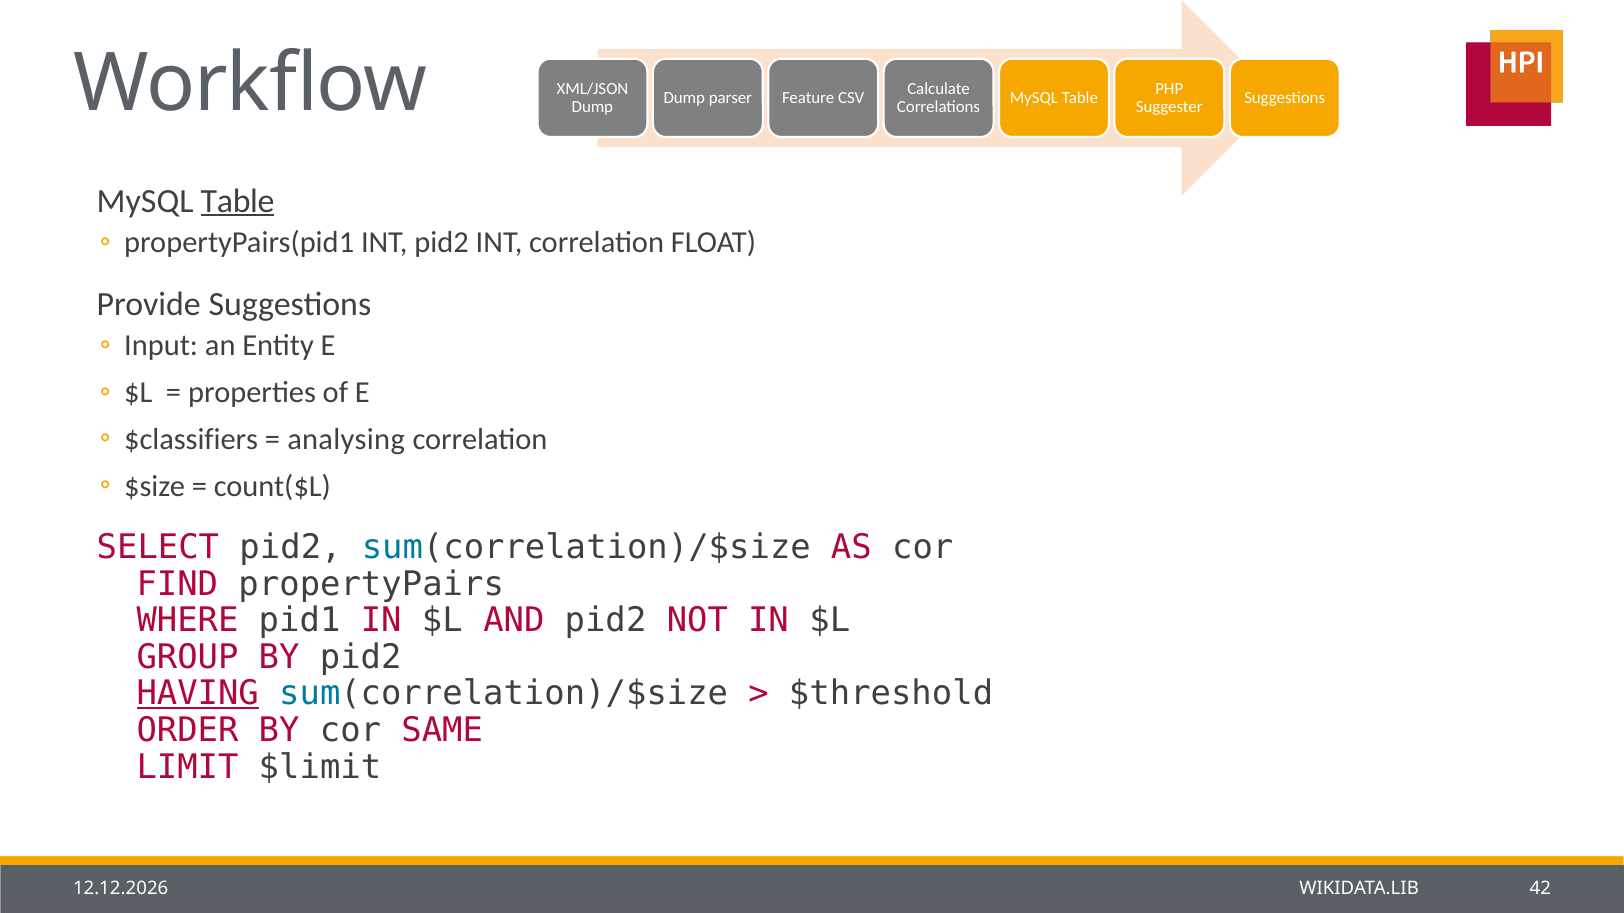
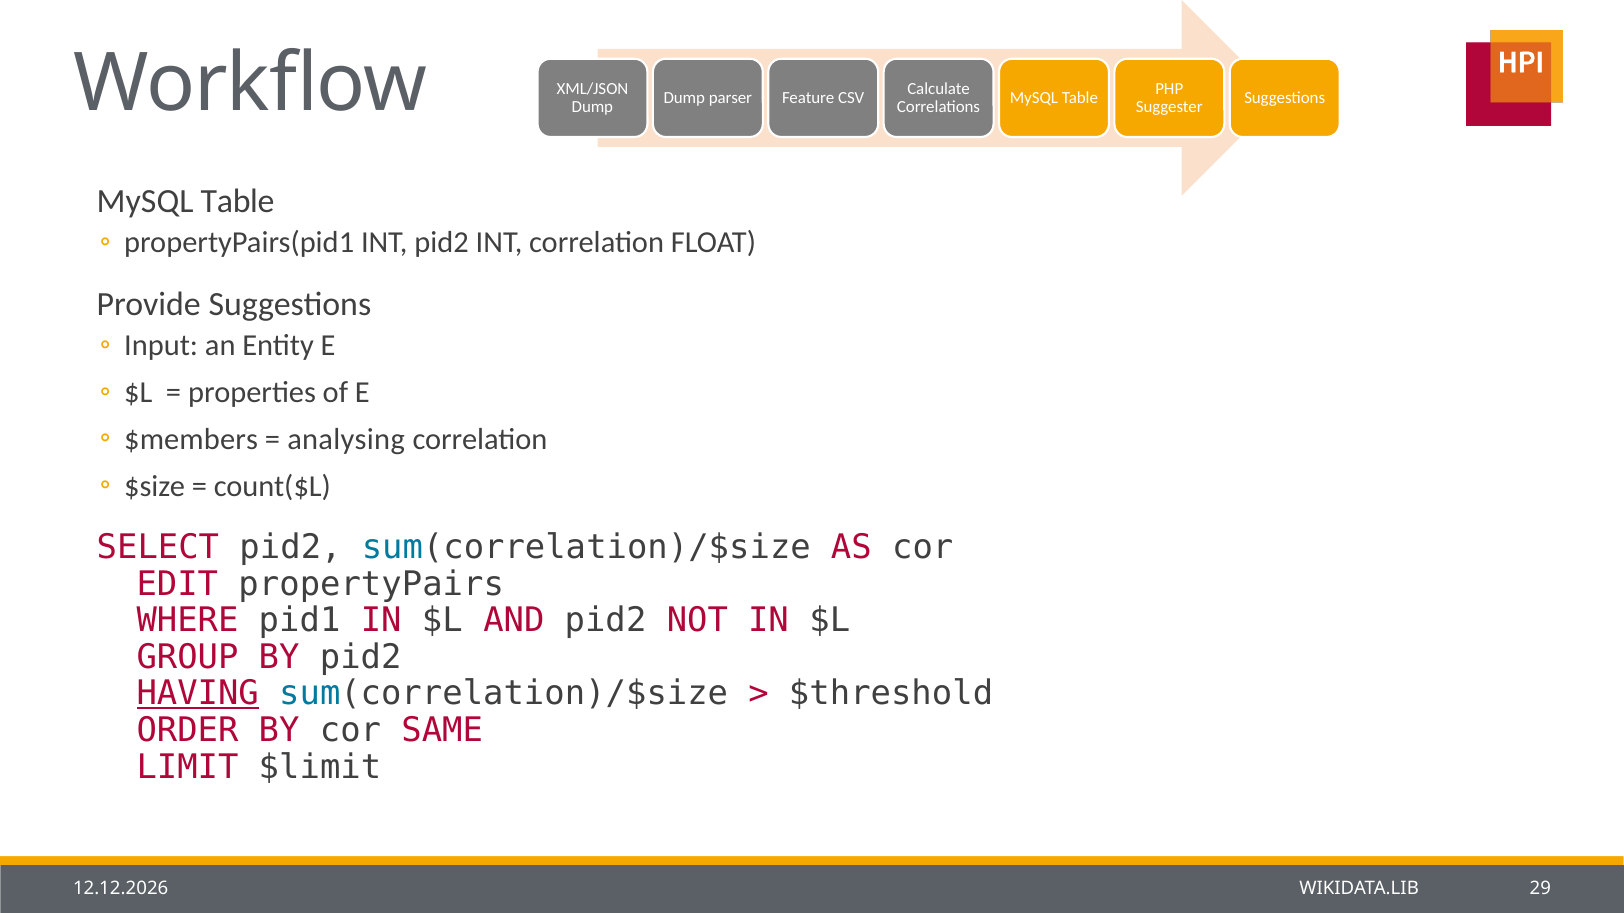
Table at (238, 201) underline: present -> none
$classifiers: $classifiers -> $members
FIND: FIND -> EDIT
42: 42 -> 29
